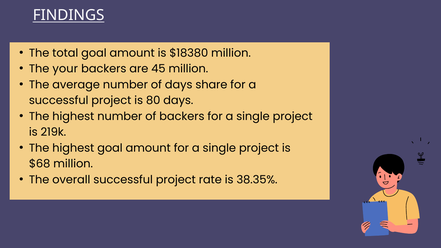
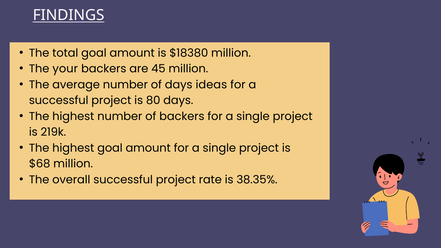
share: share -> ideas
